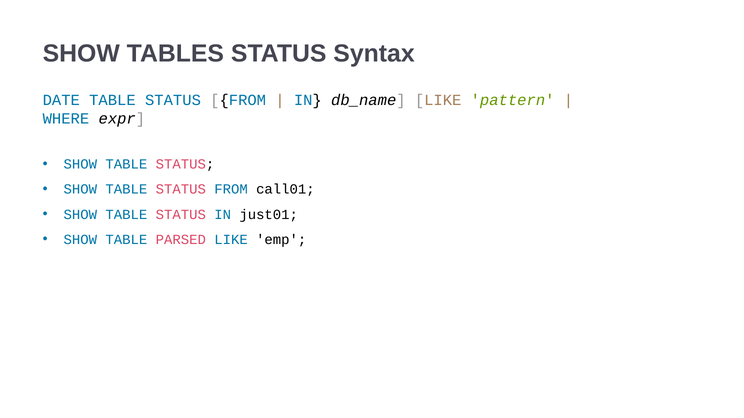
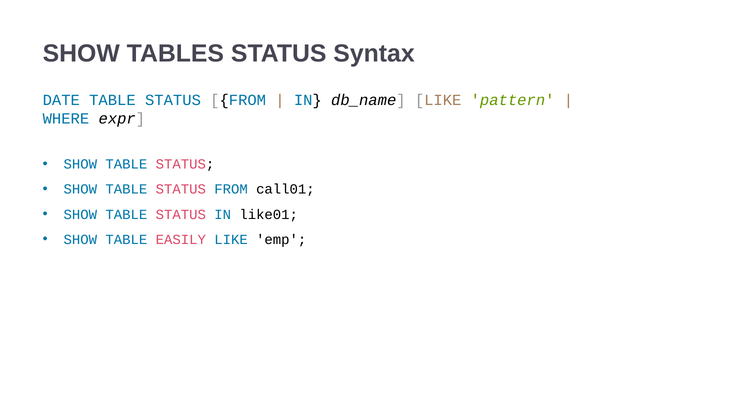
just01: just01 -> like01
PARSED: PARSED -> EASILY
